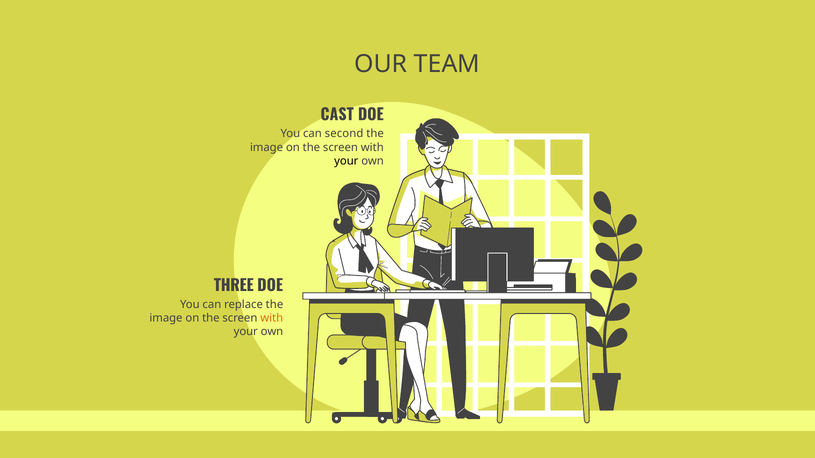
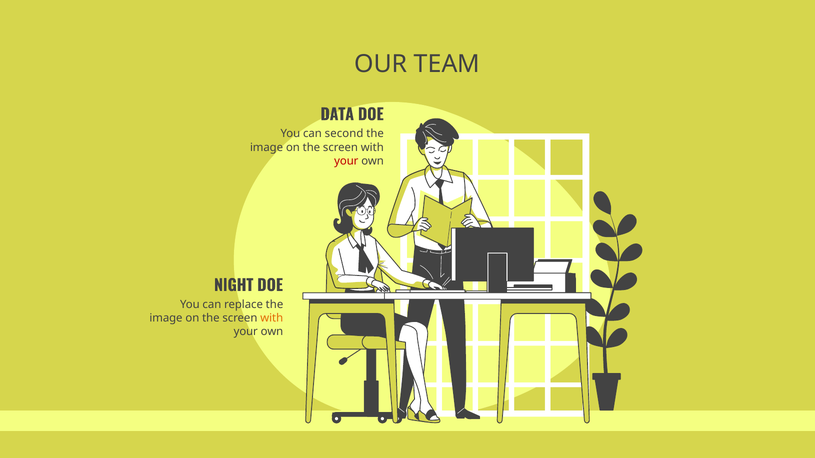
CAST: CAST -> DATA
your at (346, 161) colour: black -> red
THREE: THREE -> NIGHT
